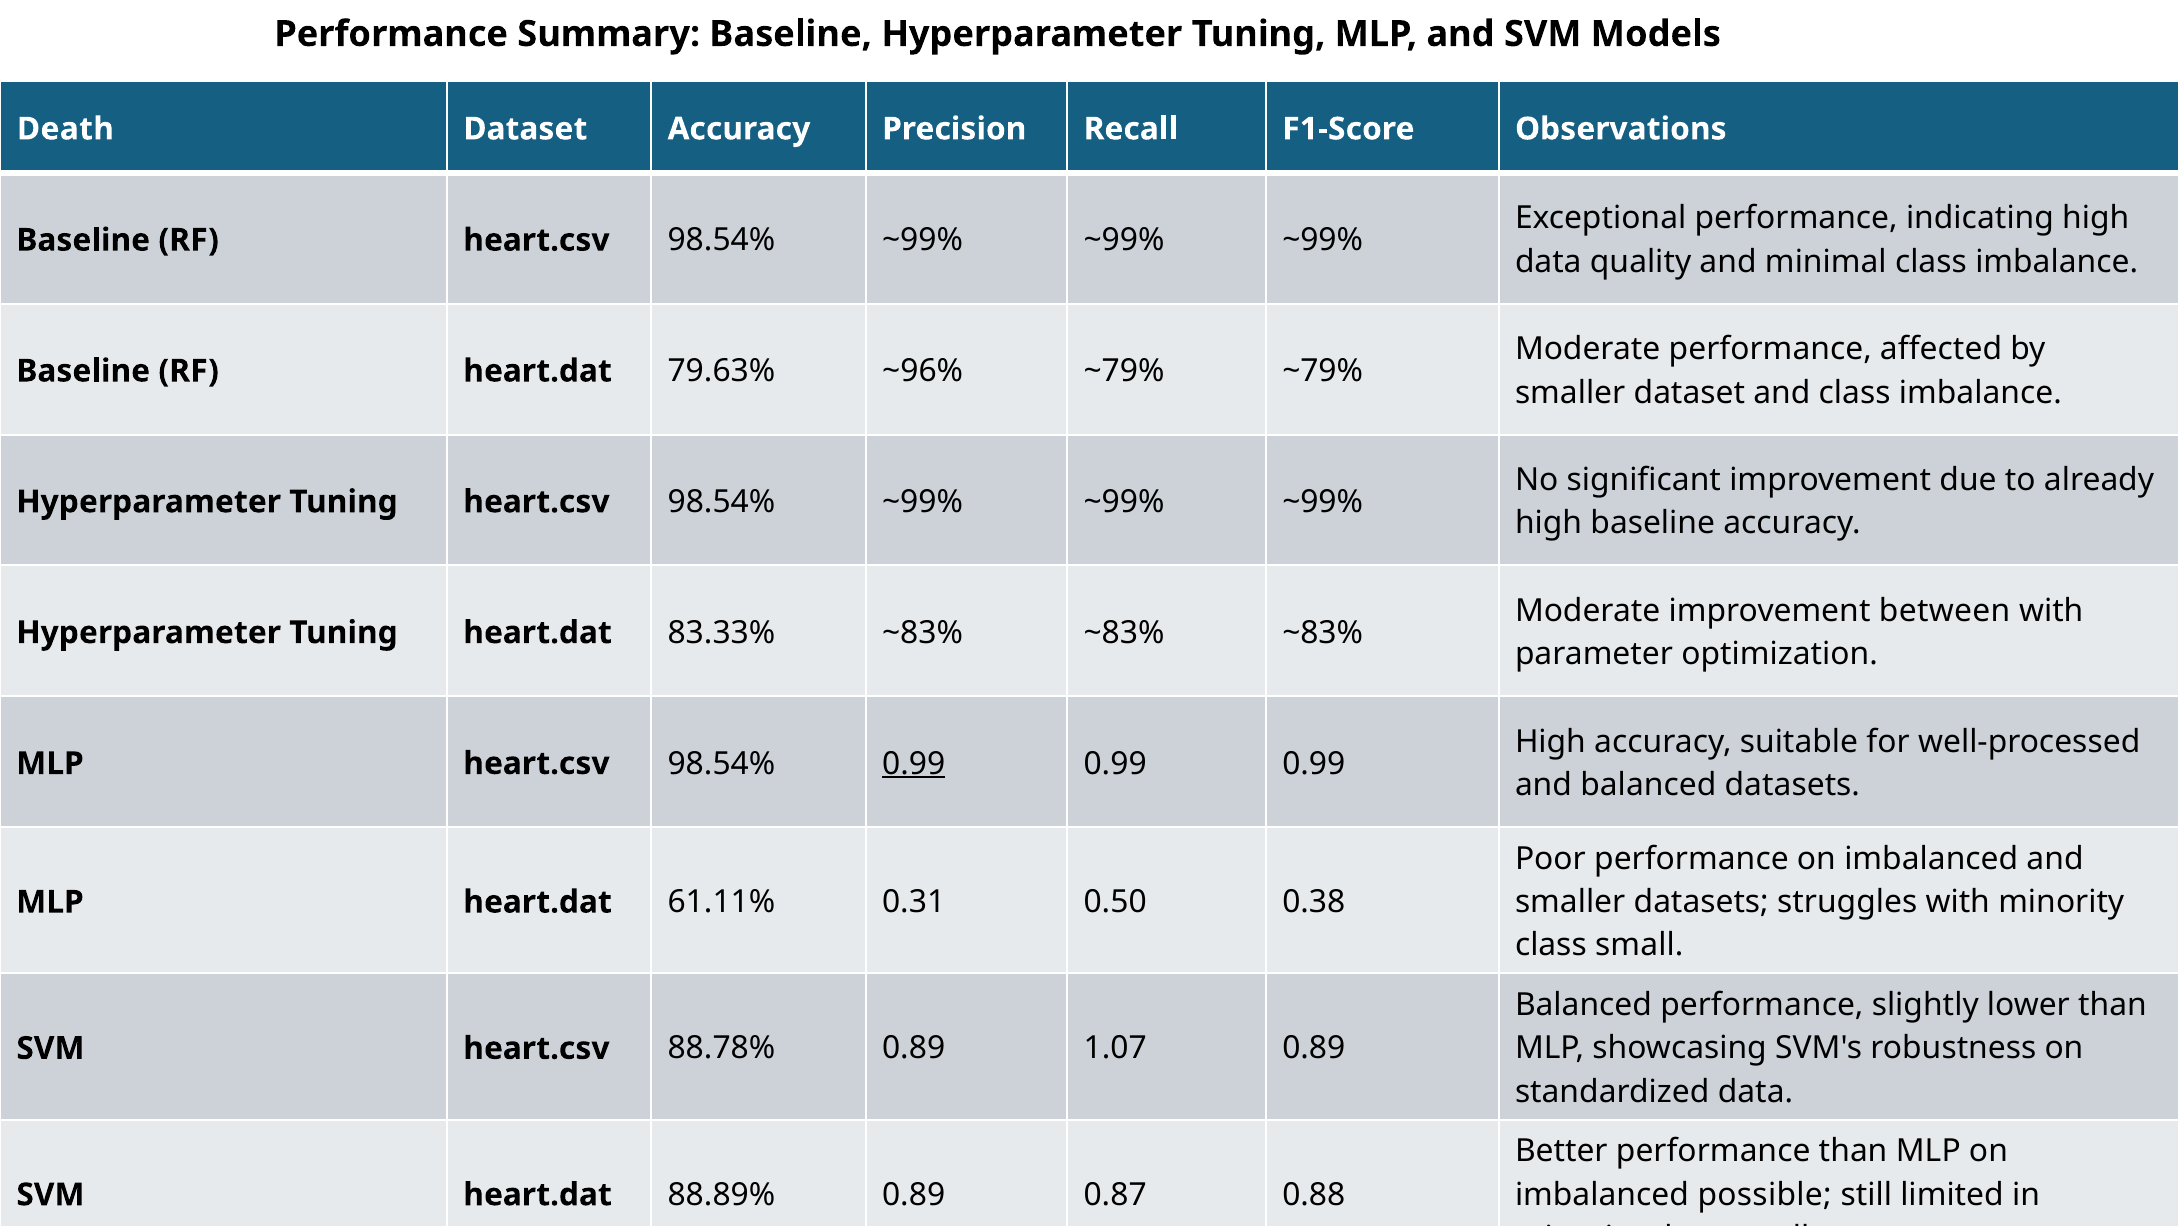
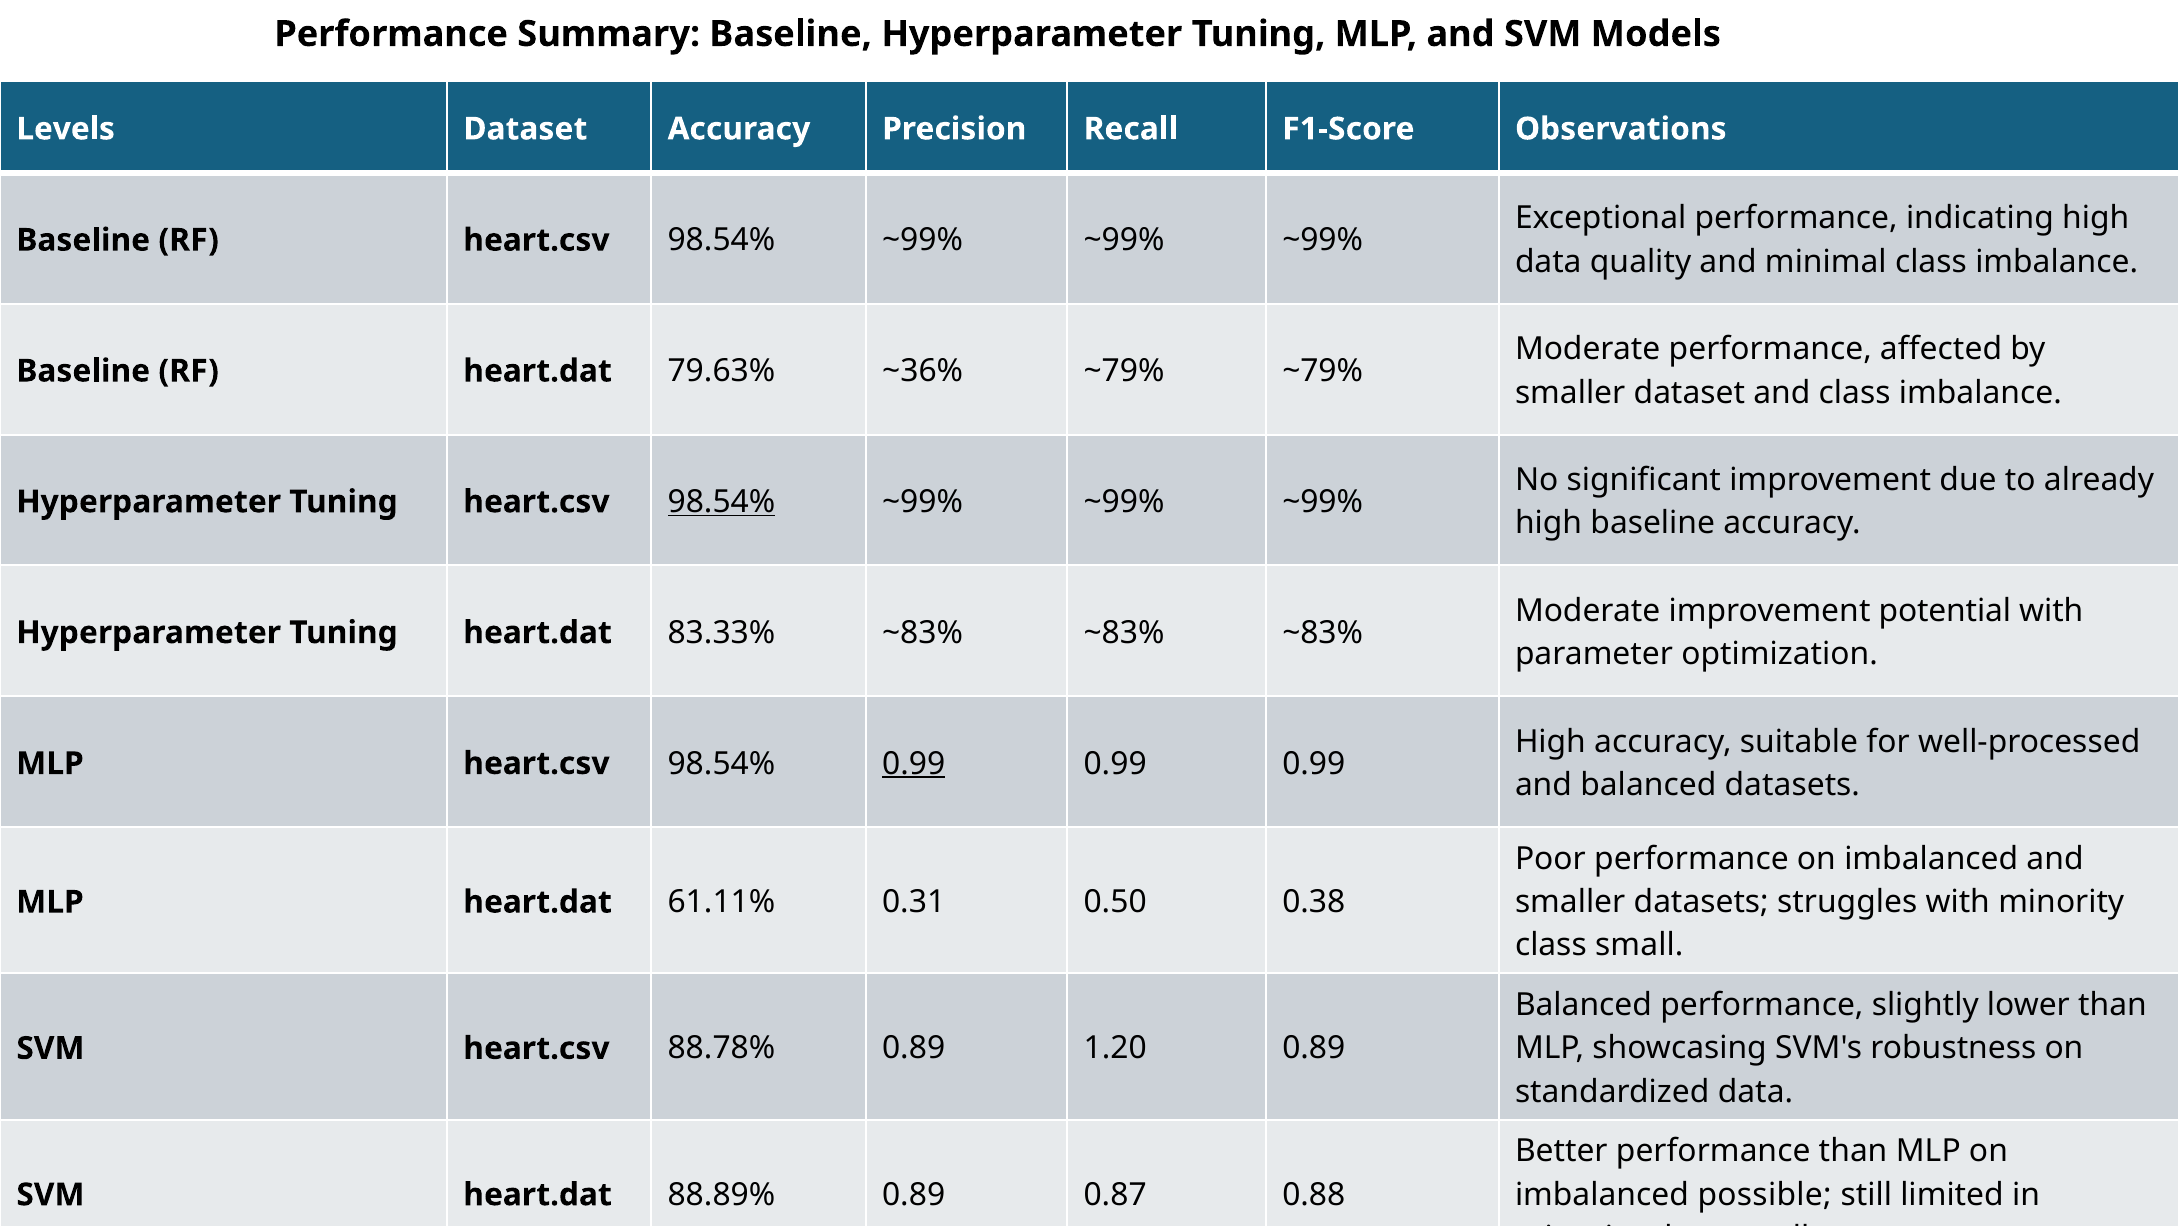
Death: Death -> Levels
~96%: ~96% -> ~36%
98.54% at (721, 502) underline: none -> present
between: between -> potential
1.07: 1.07 -> 1.20
